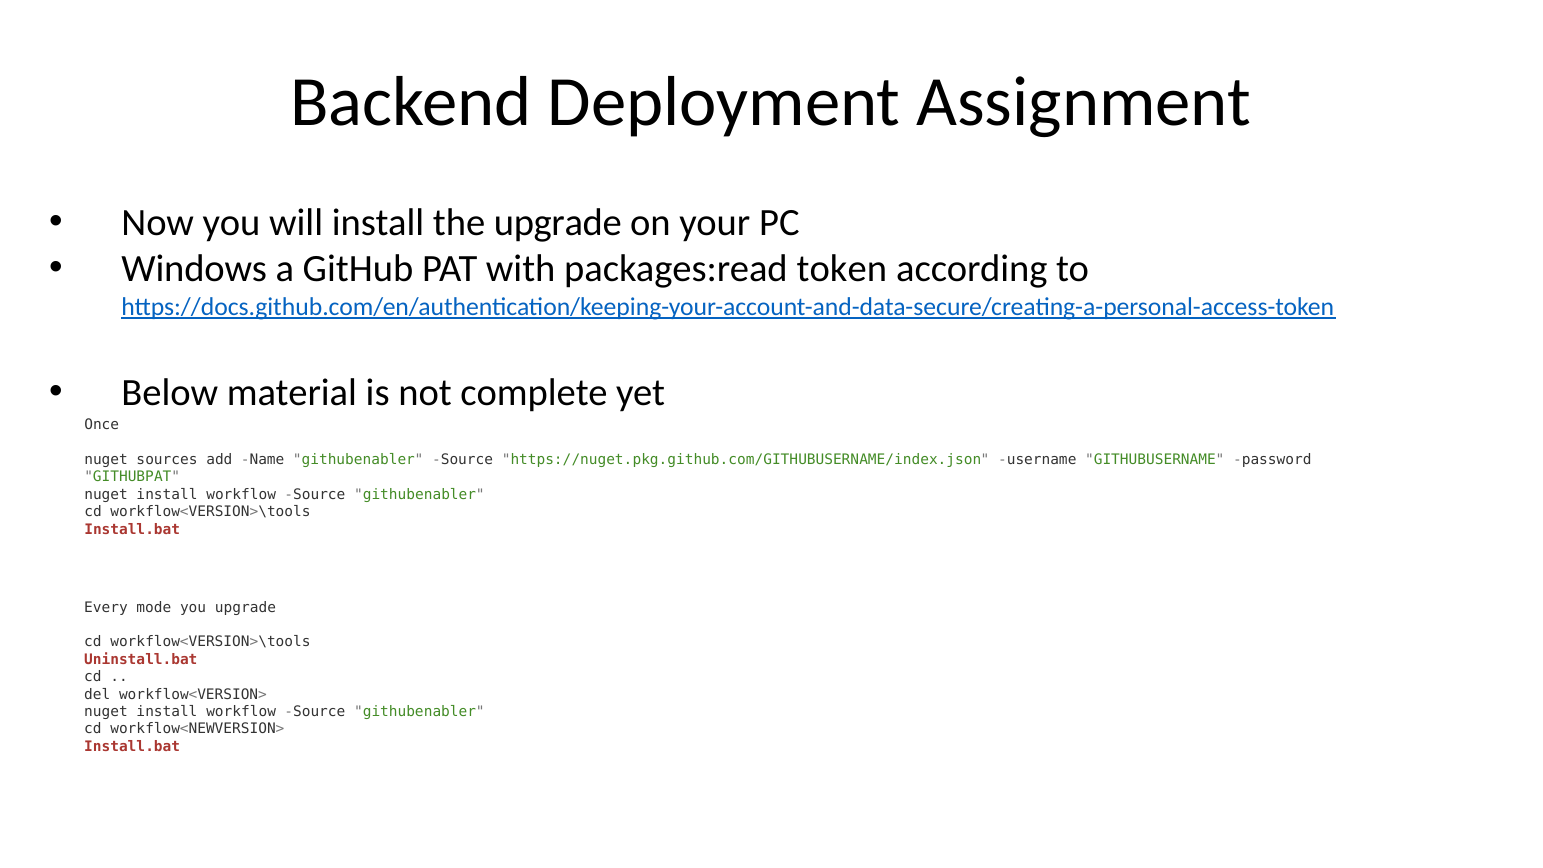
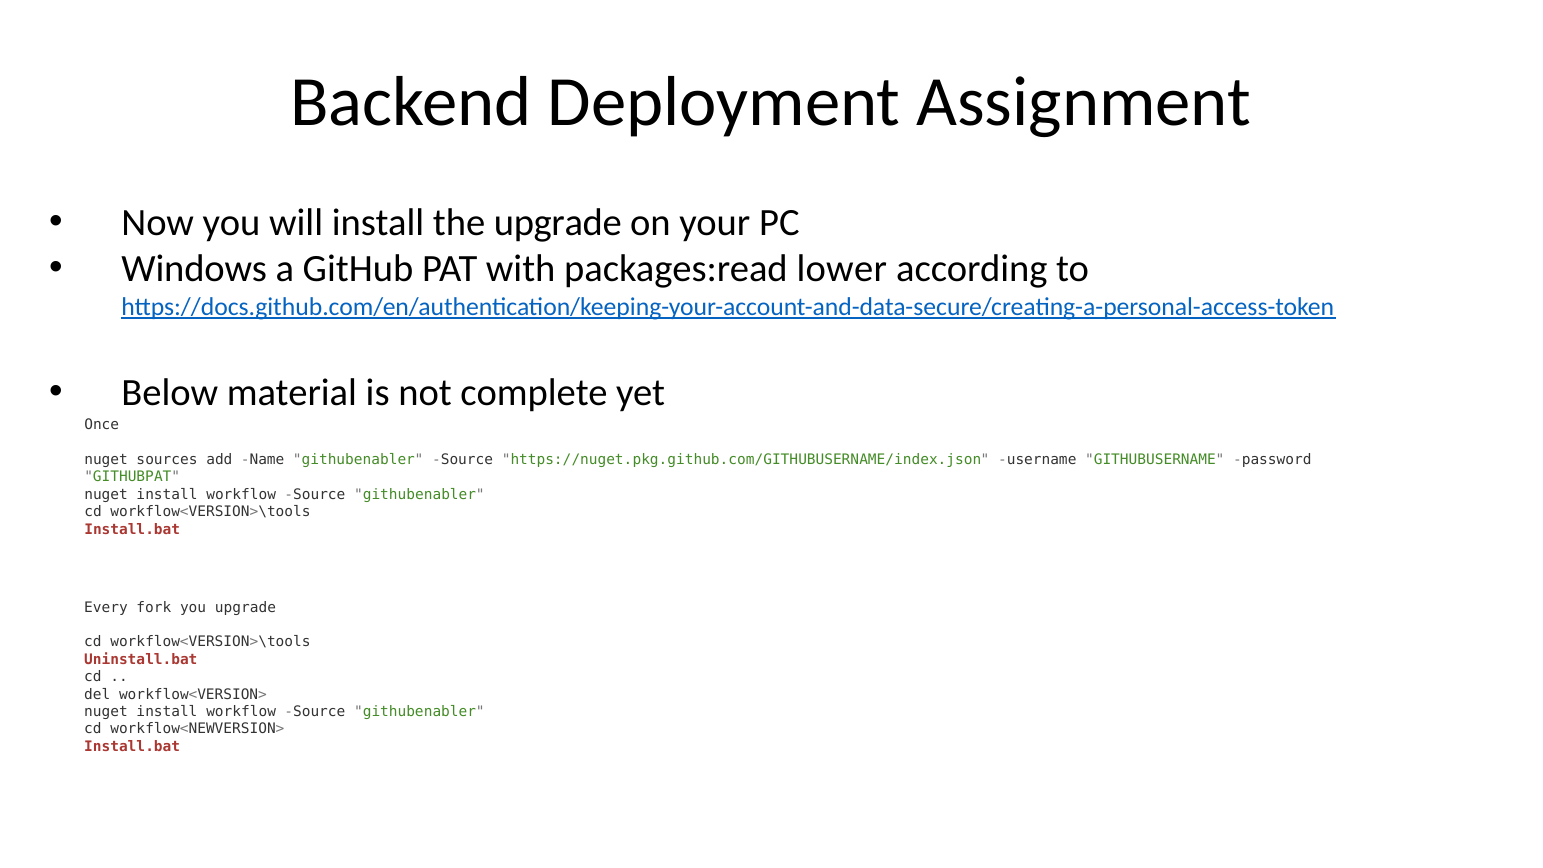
token: token -> lower
mode: mode -> fork
